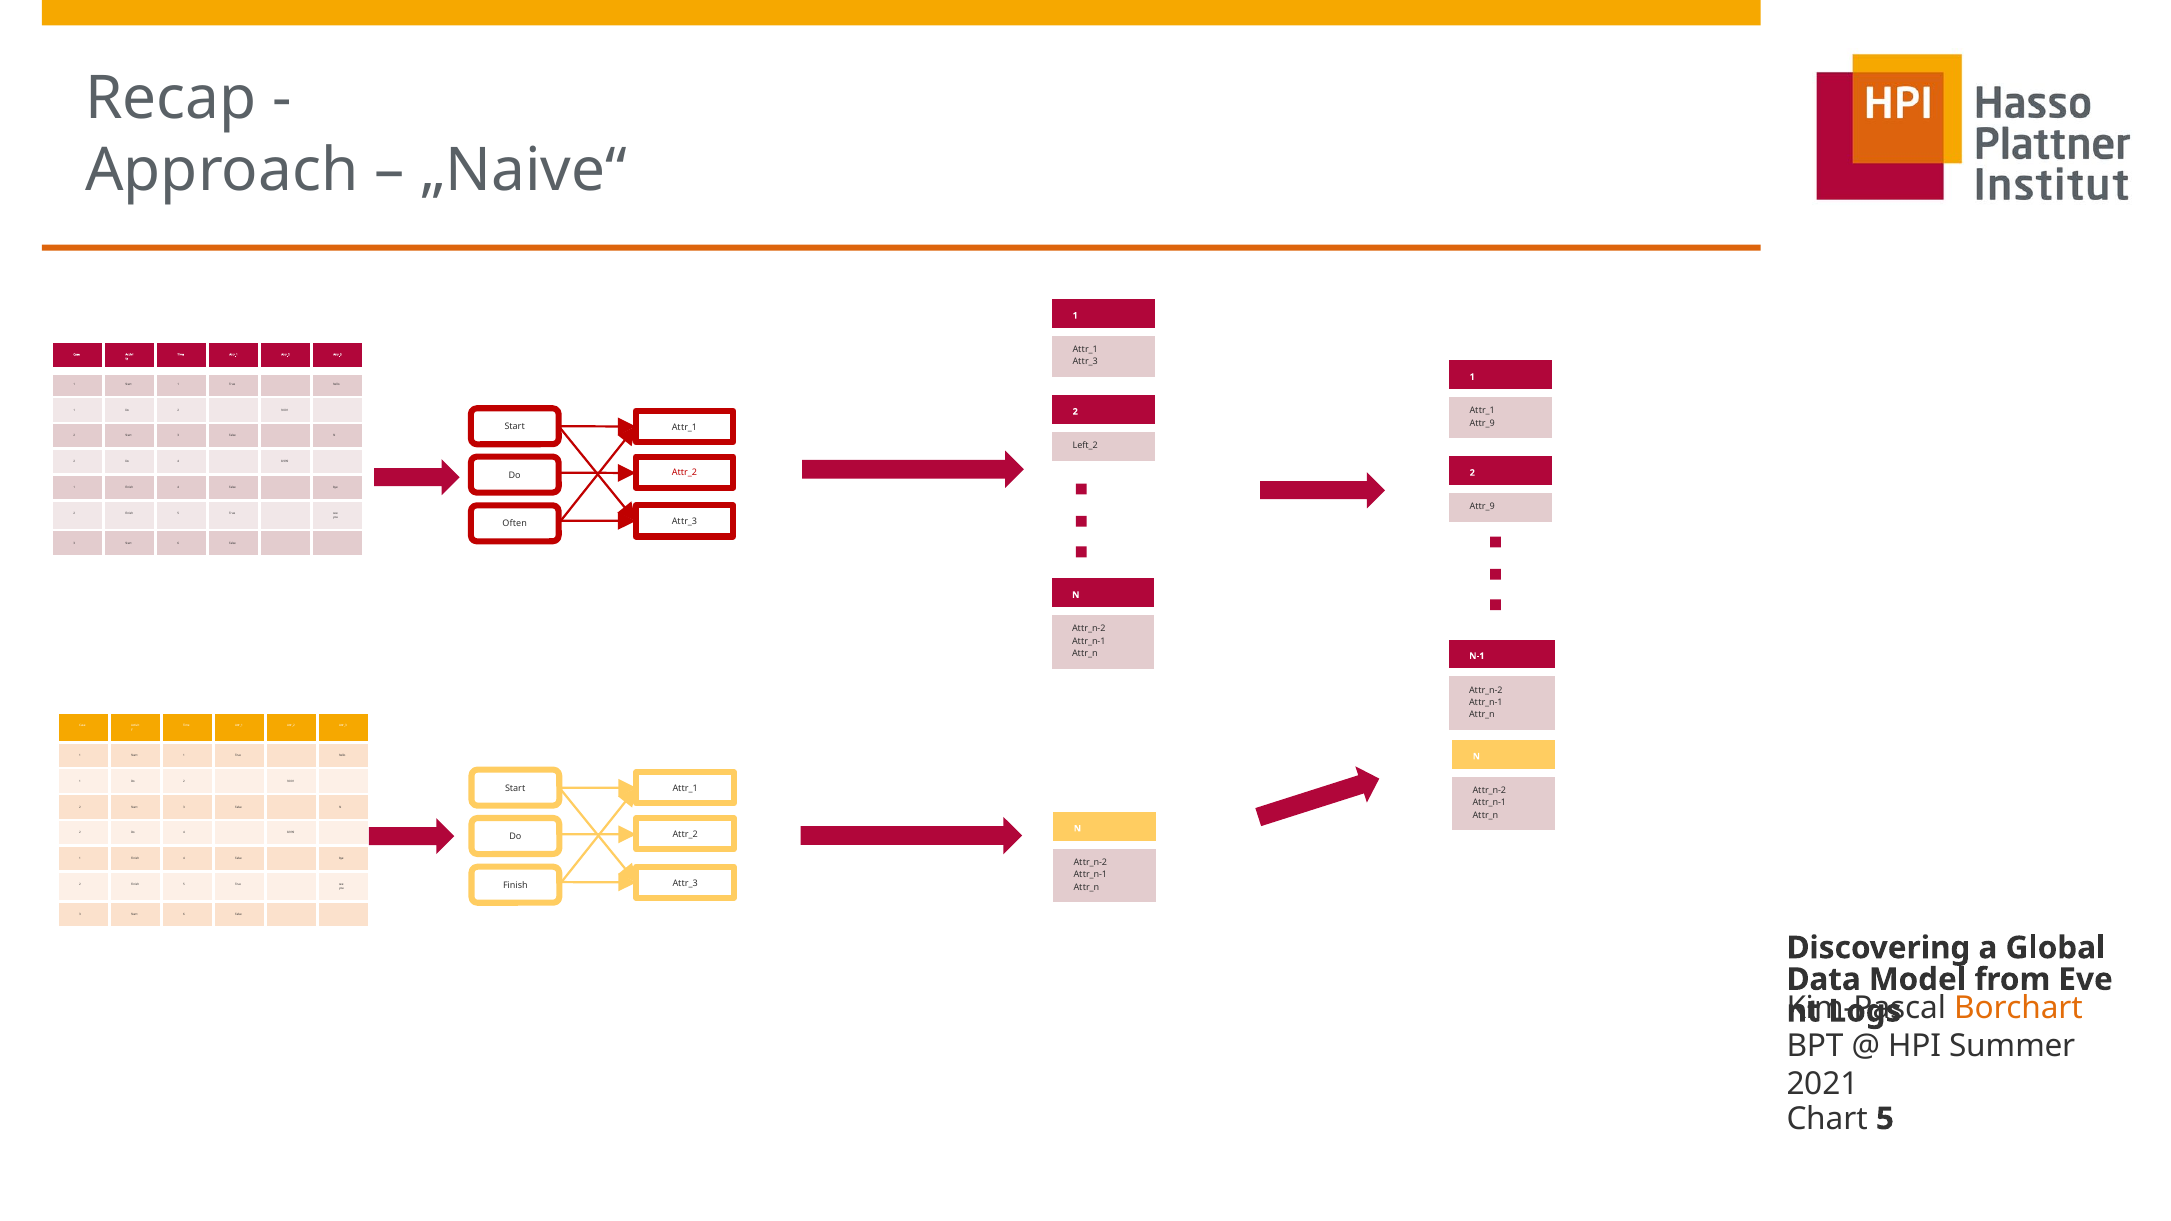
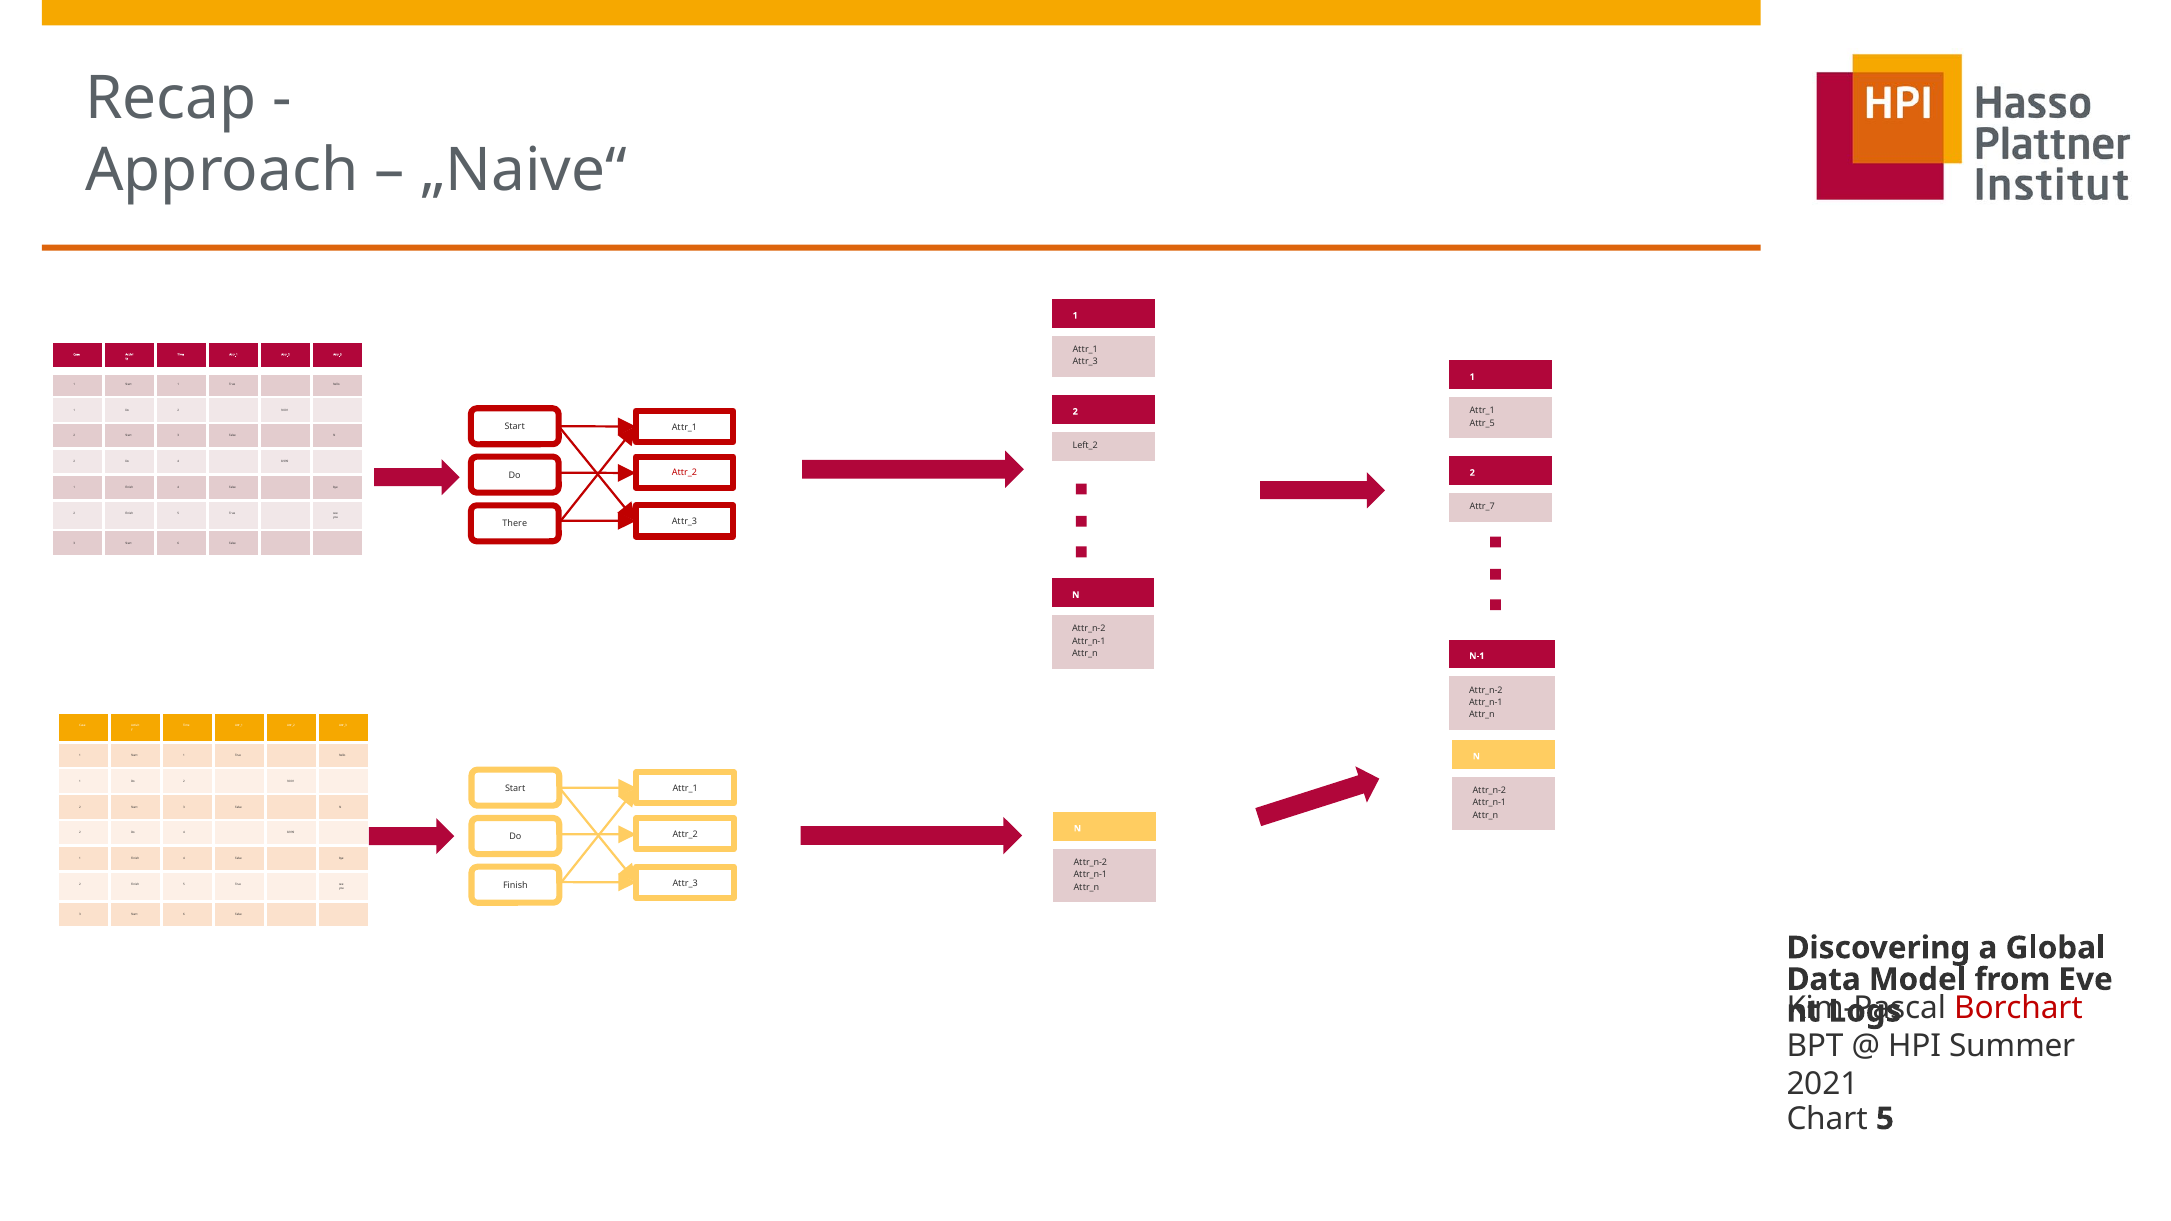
Attr_9 at (1482, 423): Attr_9 -> Attr_5
Attr_9 at (1482, 507): Attr_9 -> Attr_7
Often: Often -> There
Borchart colour: orange -> red
